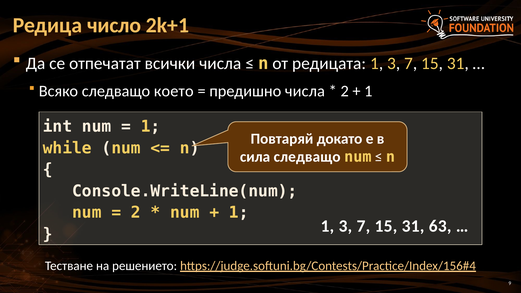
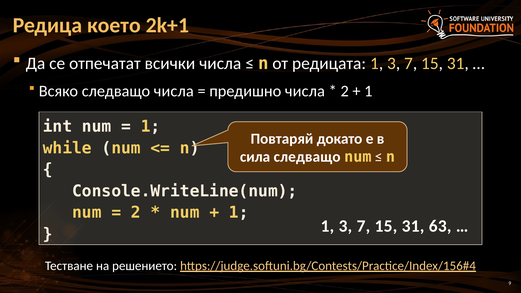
число: число -> което
следващо което: което -> числа
